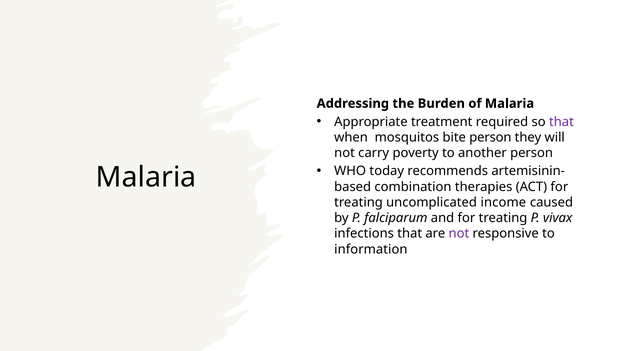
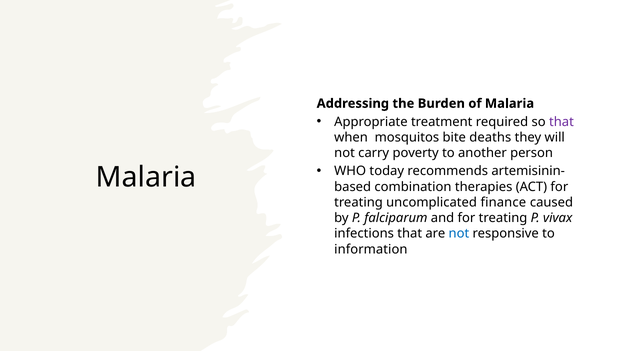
bite person: person -> deaths
income: income -> finance
not at (459, 234) colour: purple -> blue
